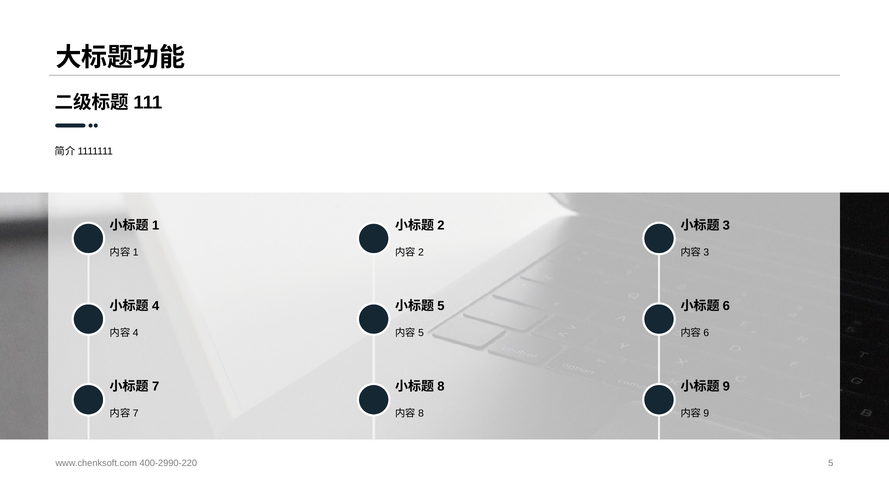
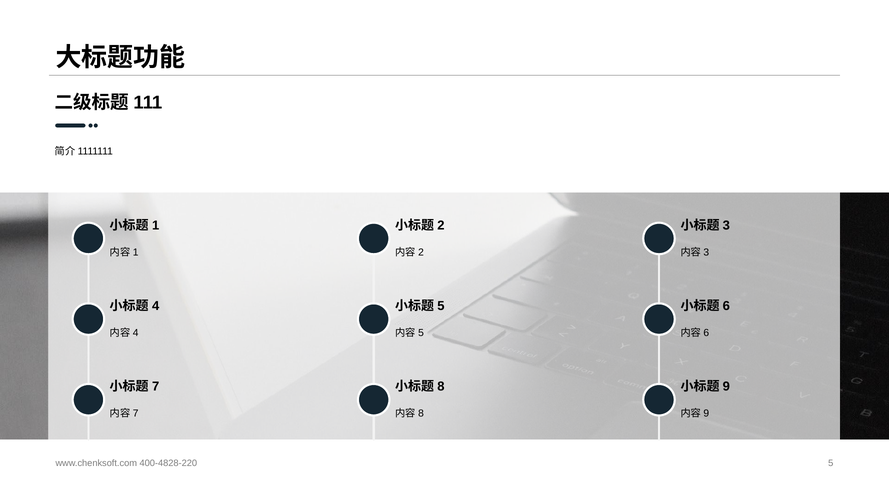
400-2990-220: 400-2990-220 -> 400-4828-220
